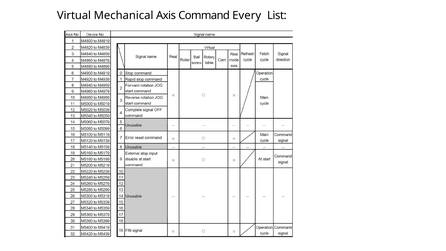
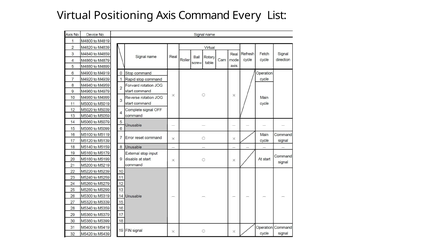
Mechanical: Mechanical -> Positioning
